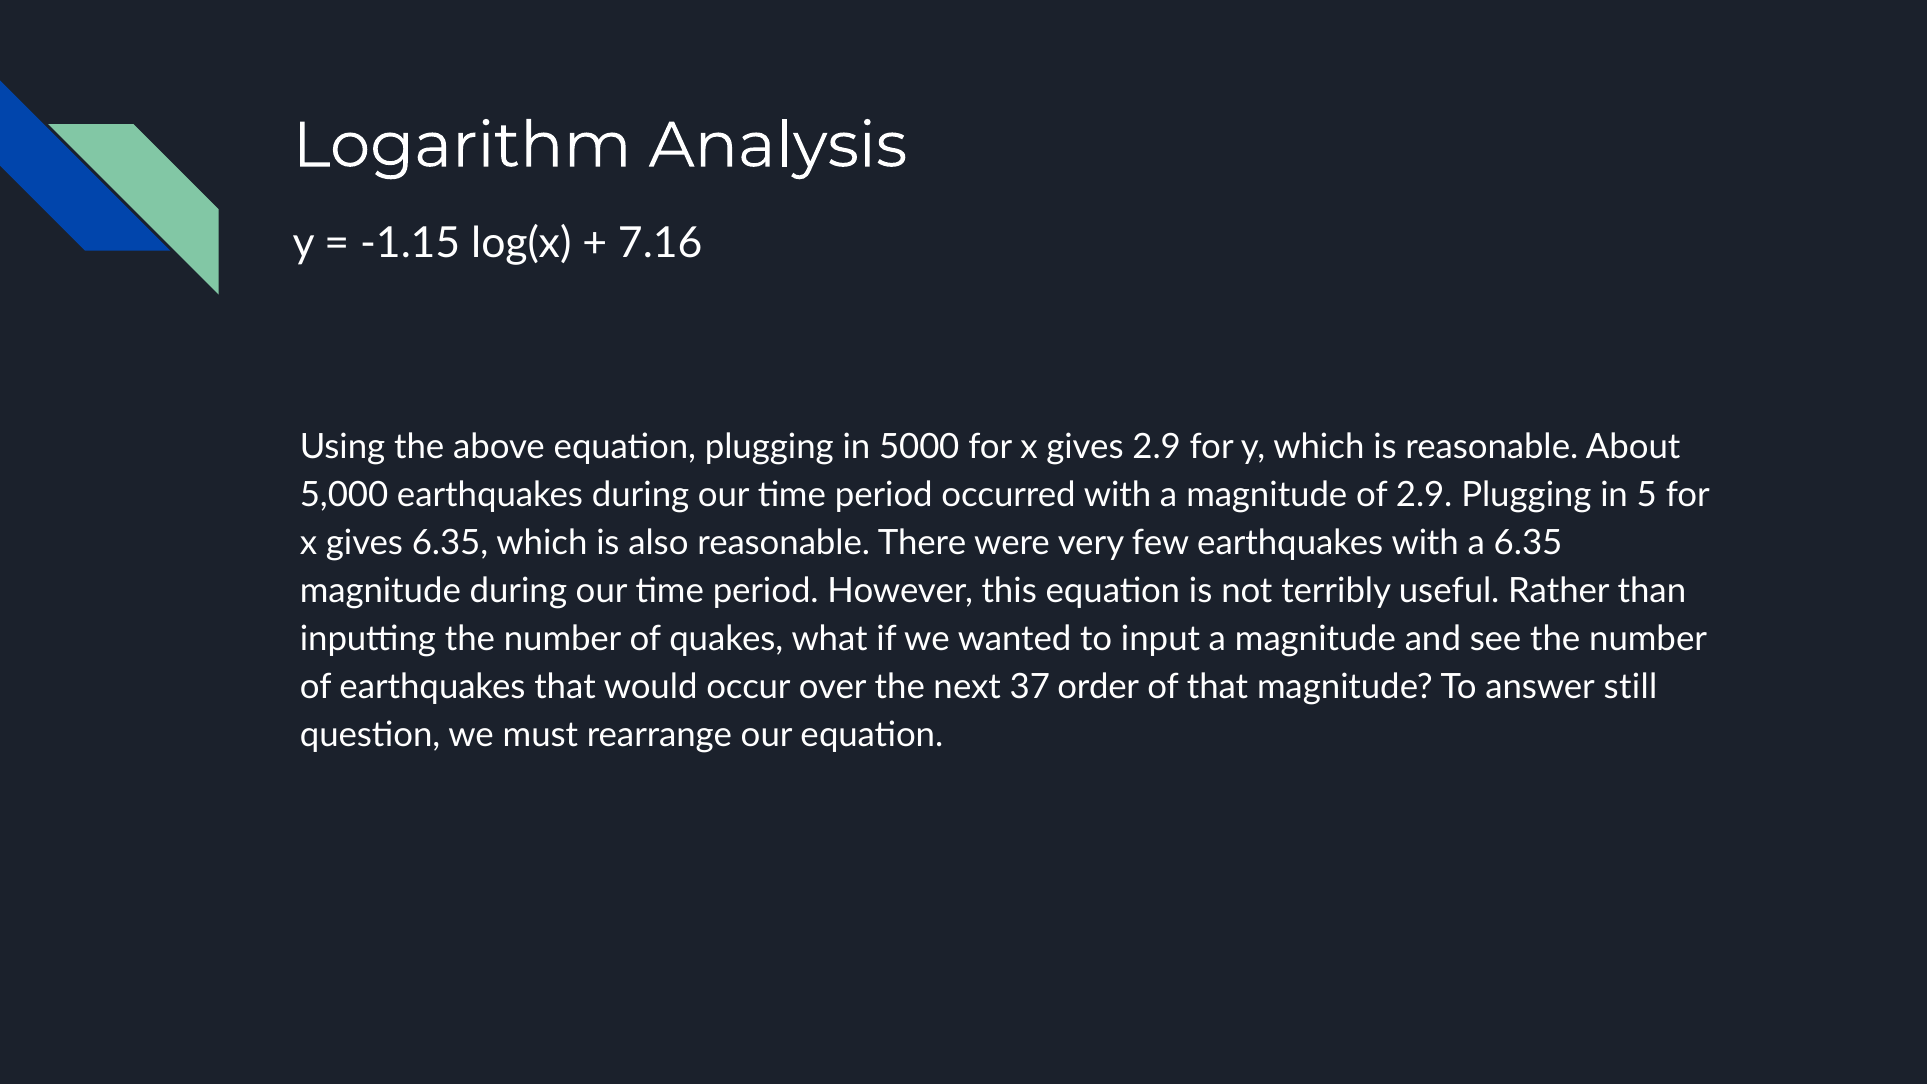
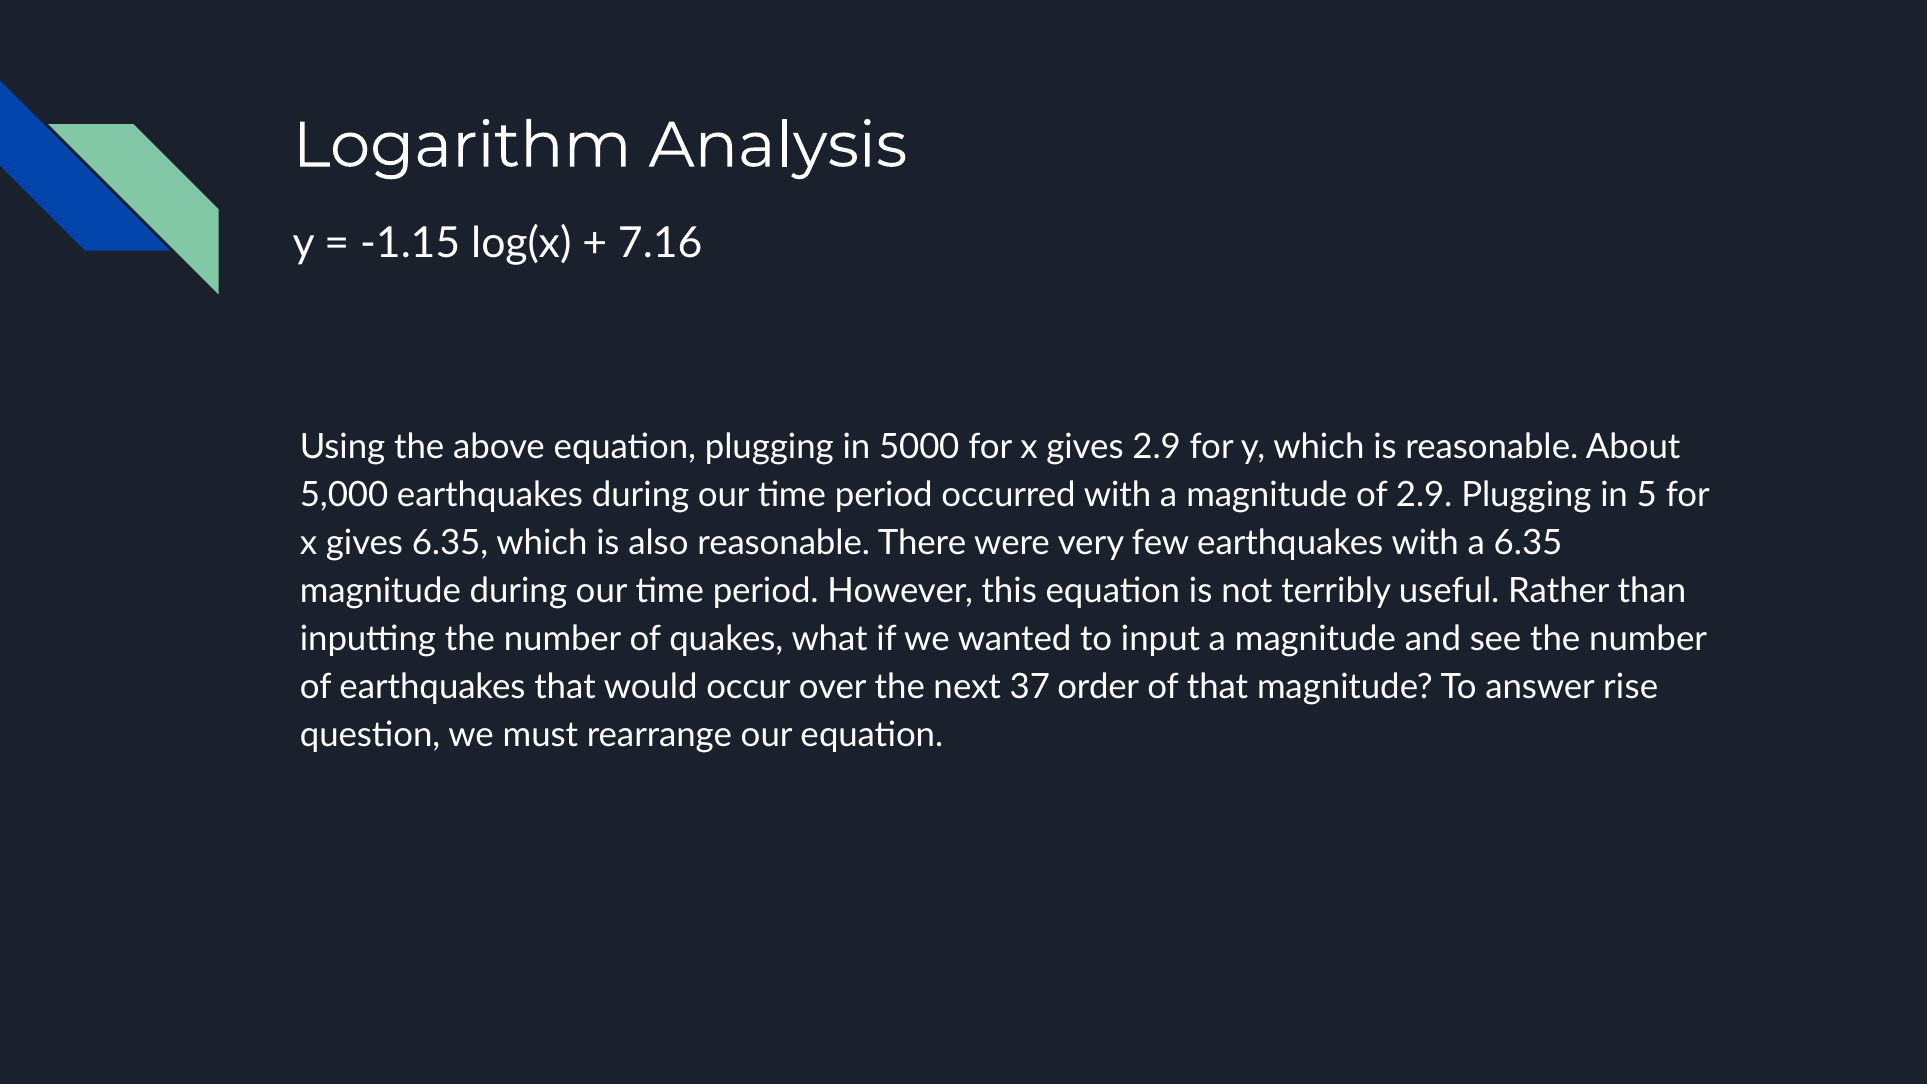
still: still -> rise
